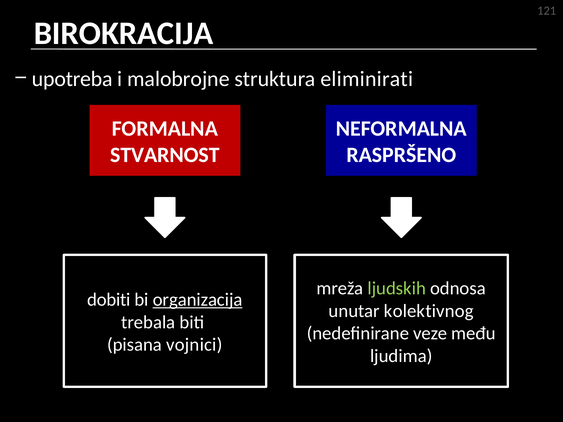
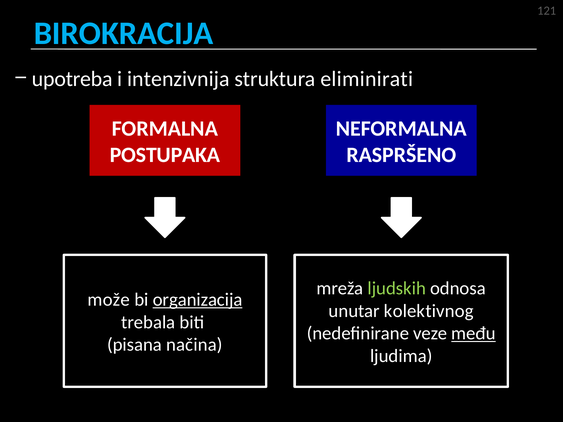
BIROKRACIJA colour: white -> light blue
malobrojne: malobrojne -> intenzivnija
STVARNOST: STVARNOST -> POSTUPAKA
dobiti: dobiti -> može
među underline: none -> present
vojnici: vojnici -> načina
